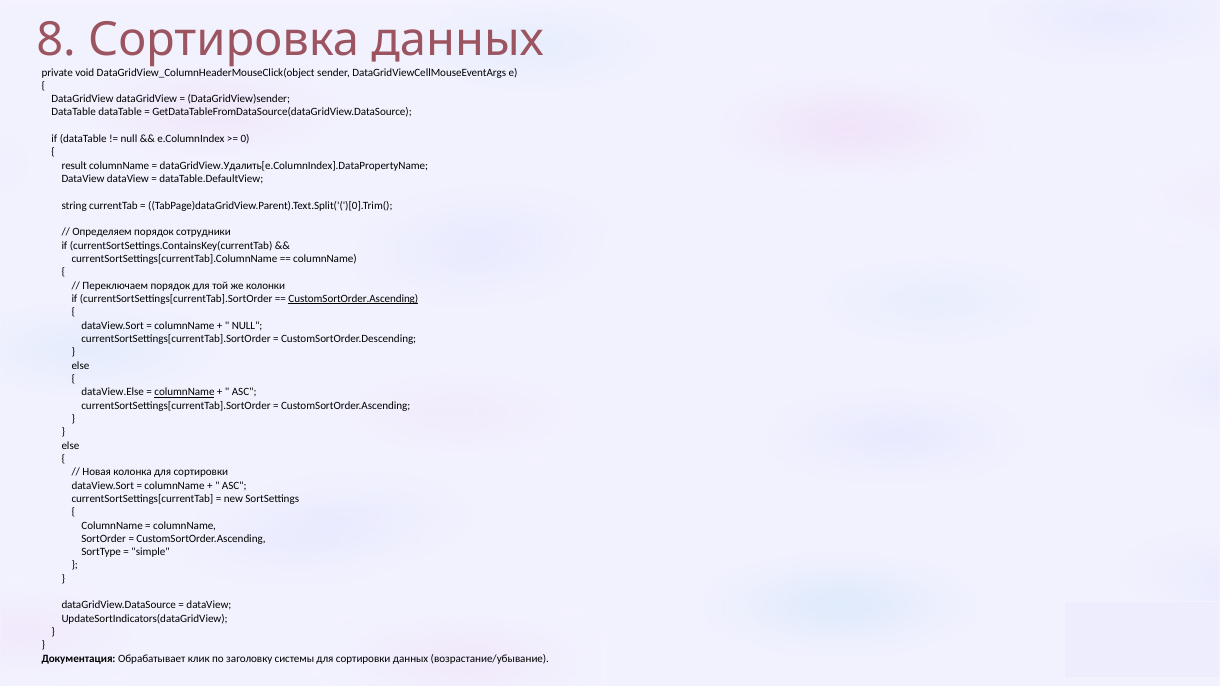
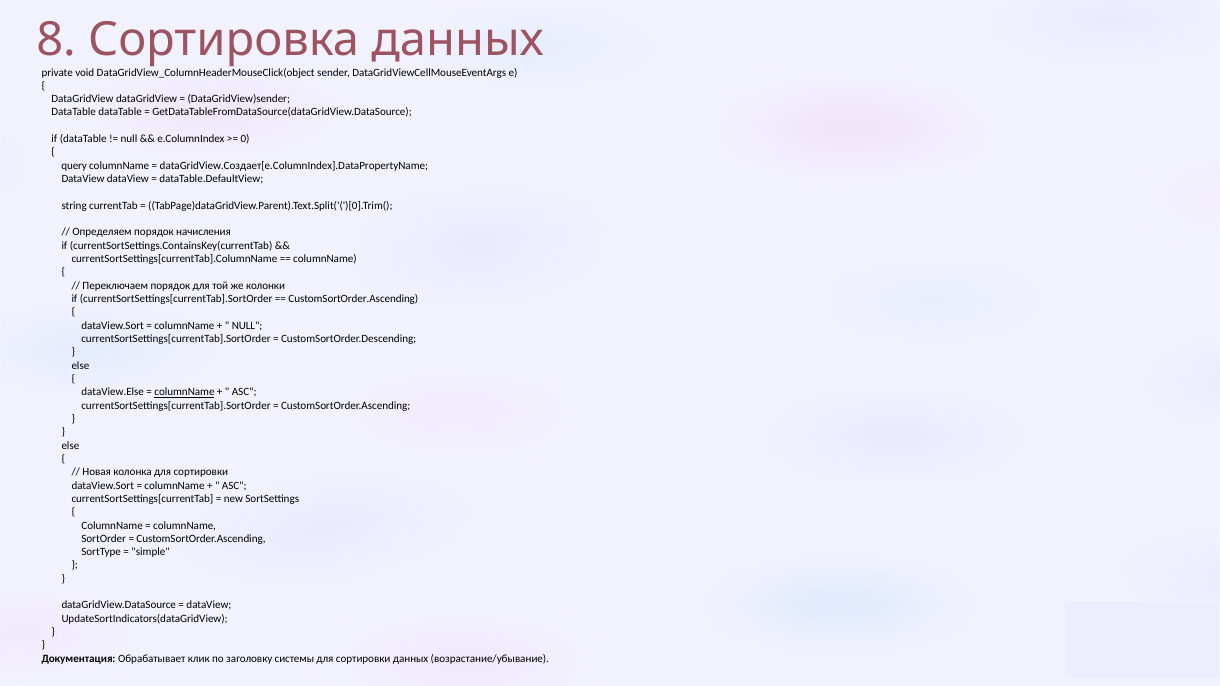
result: result -> query
dataGridView.Удалить[e.ColumnIndex].DataPropertyName: dataGridView.Удалить[e.ColumnIndex].DataPropertyName -> dataGridView.Создает[e.ColumnIndex].DataPropertyName
сотрудники: сотрудники -> начисления
CustomSortOrder.Ascending at (353, 299) underline: present -> none
